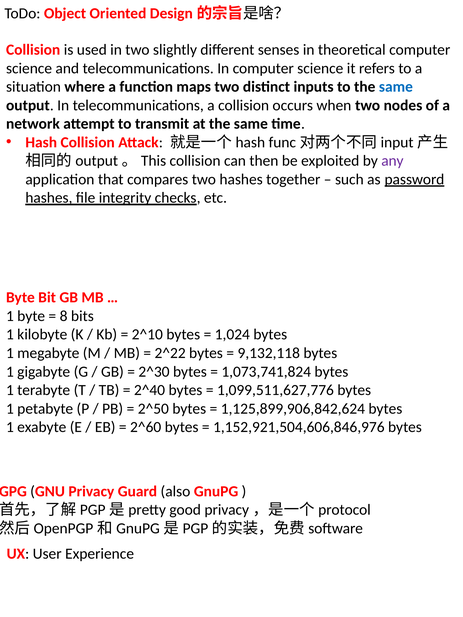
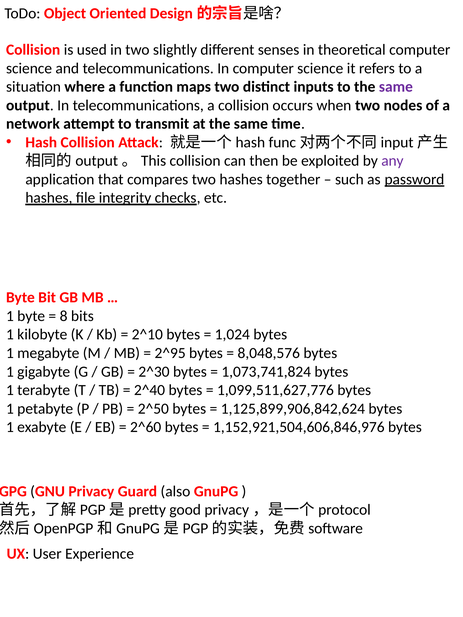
same at (396, 87) colour: blue -> purple
2^22: 2^22 -> 2^95
9,132,118: 9,132,118 -> 8,048,576
